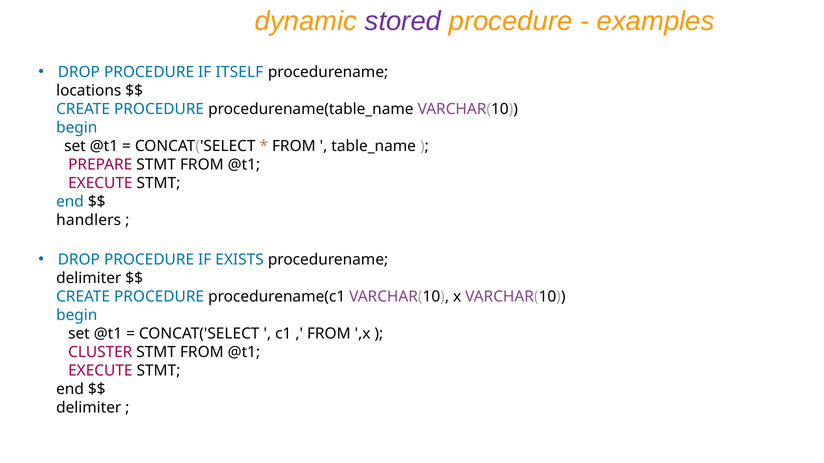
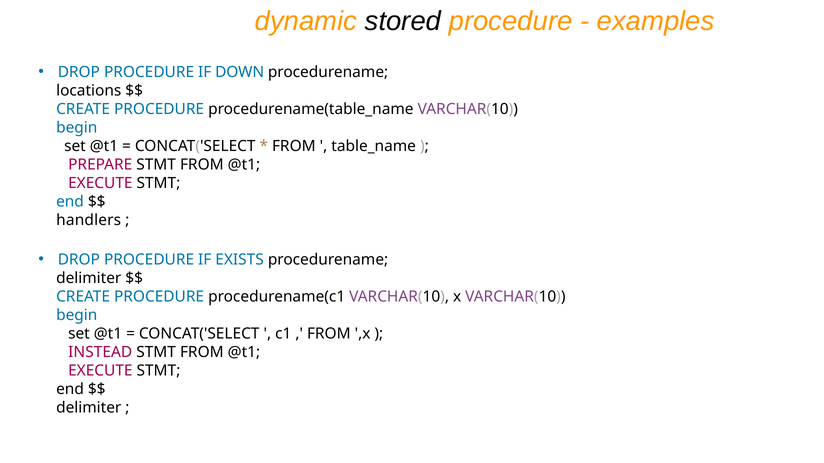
stored colour: purple -> black
ITSELF: ITSELF -> DOWN
CLUSTER: CLUSTER -> INSTEAD
